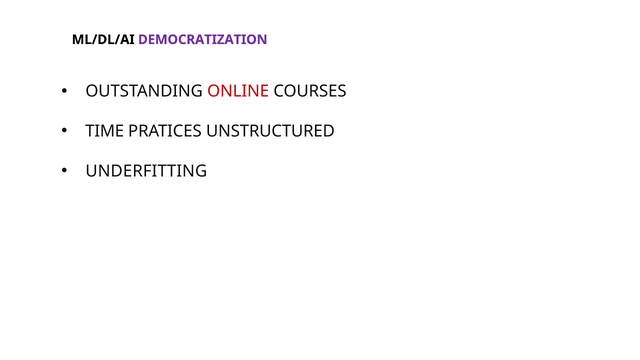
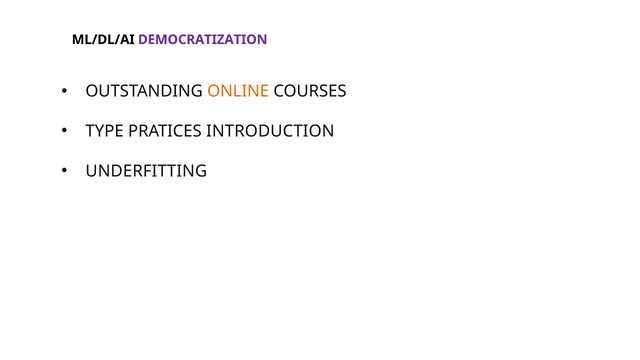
ONLINE colour: red -> orange
TIME: TIME -> TYPE
UNSTRUCTURED: UNSTRUCTURED -> INTRODUCTION
